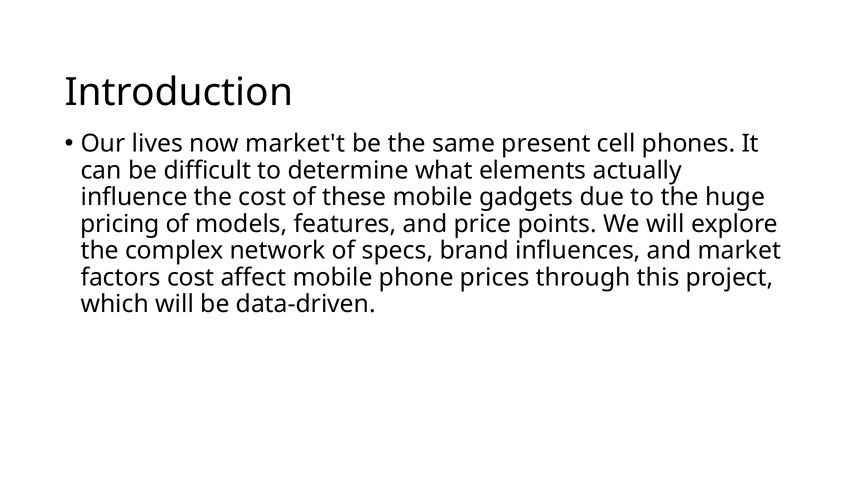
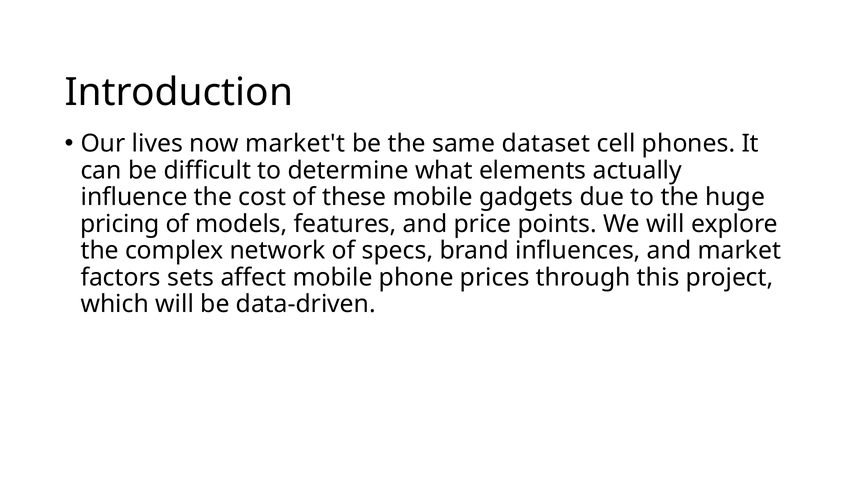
present: present -> dataset
factors cost: cost -> sets
